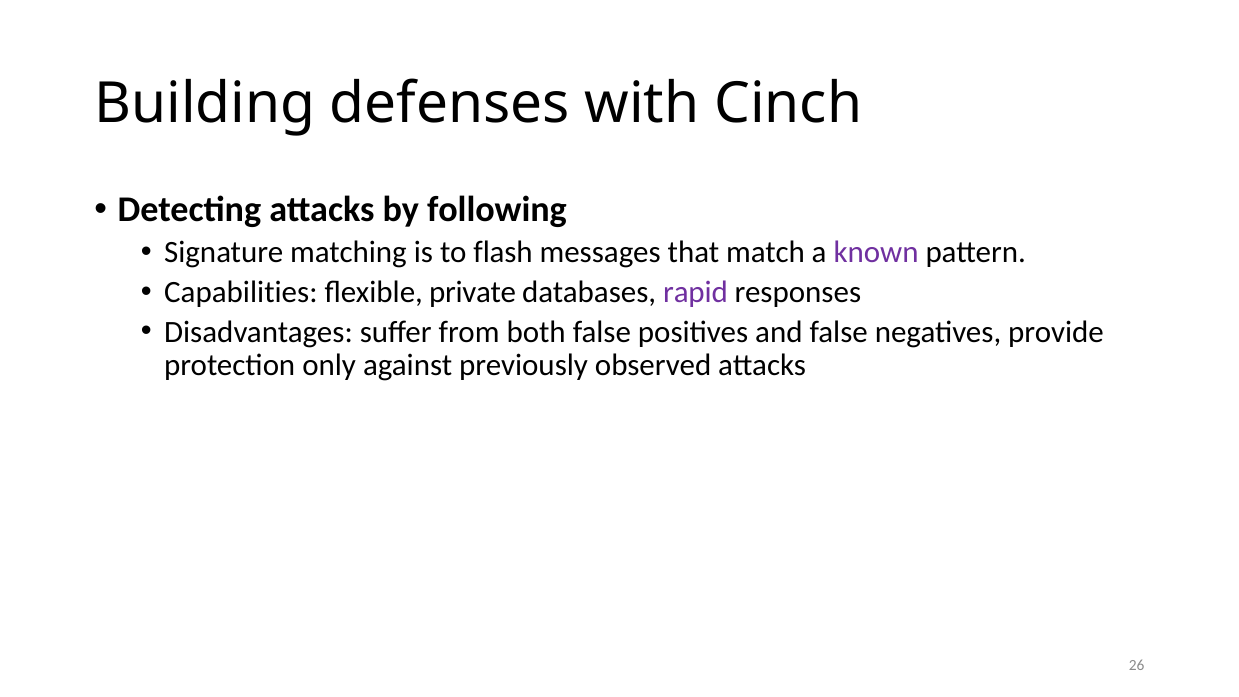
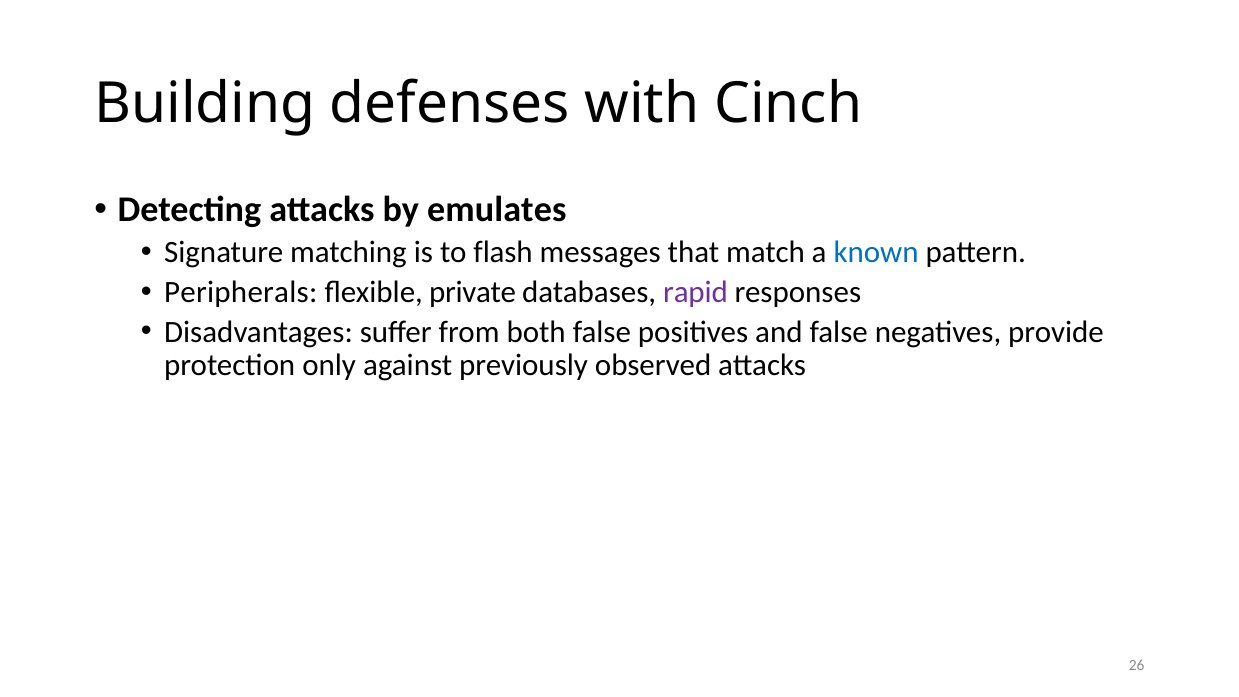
following: following -> emulates
known colour: purple -> blue
Capabilities: Capabilities -> Peripherals
